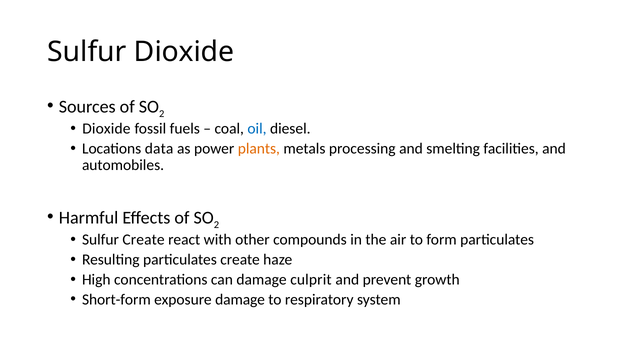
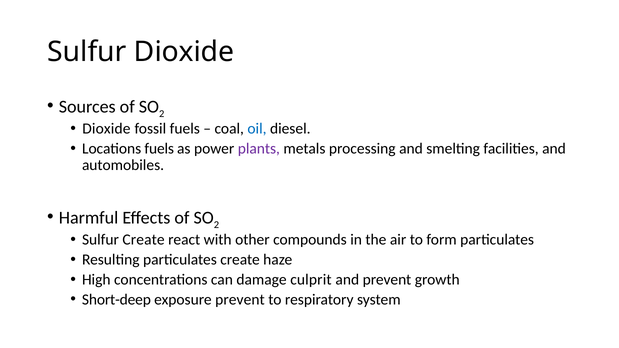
Locations data: data -> fuels
plants colour: orange -> purple
Short-form: Short-form -> Short-deep
exposure damage: damage -> prevent
